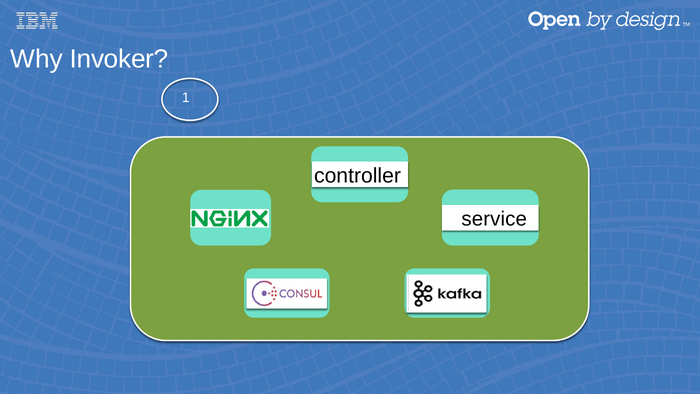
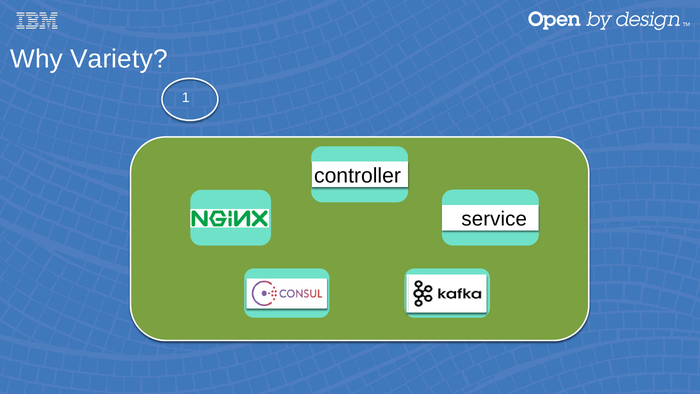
Invoker: Invoker -> Variety
